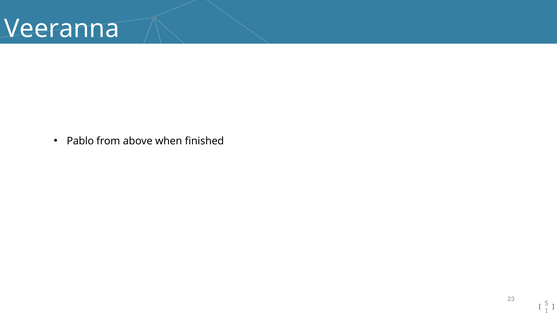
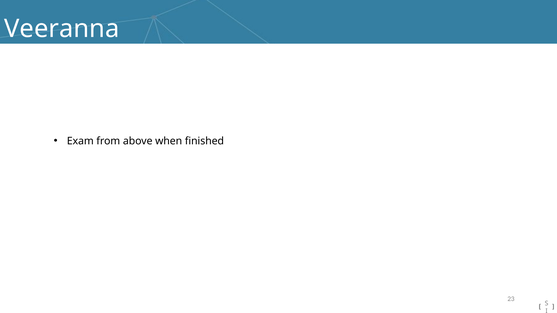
Pablo: Pablo -> Exam
